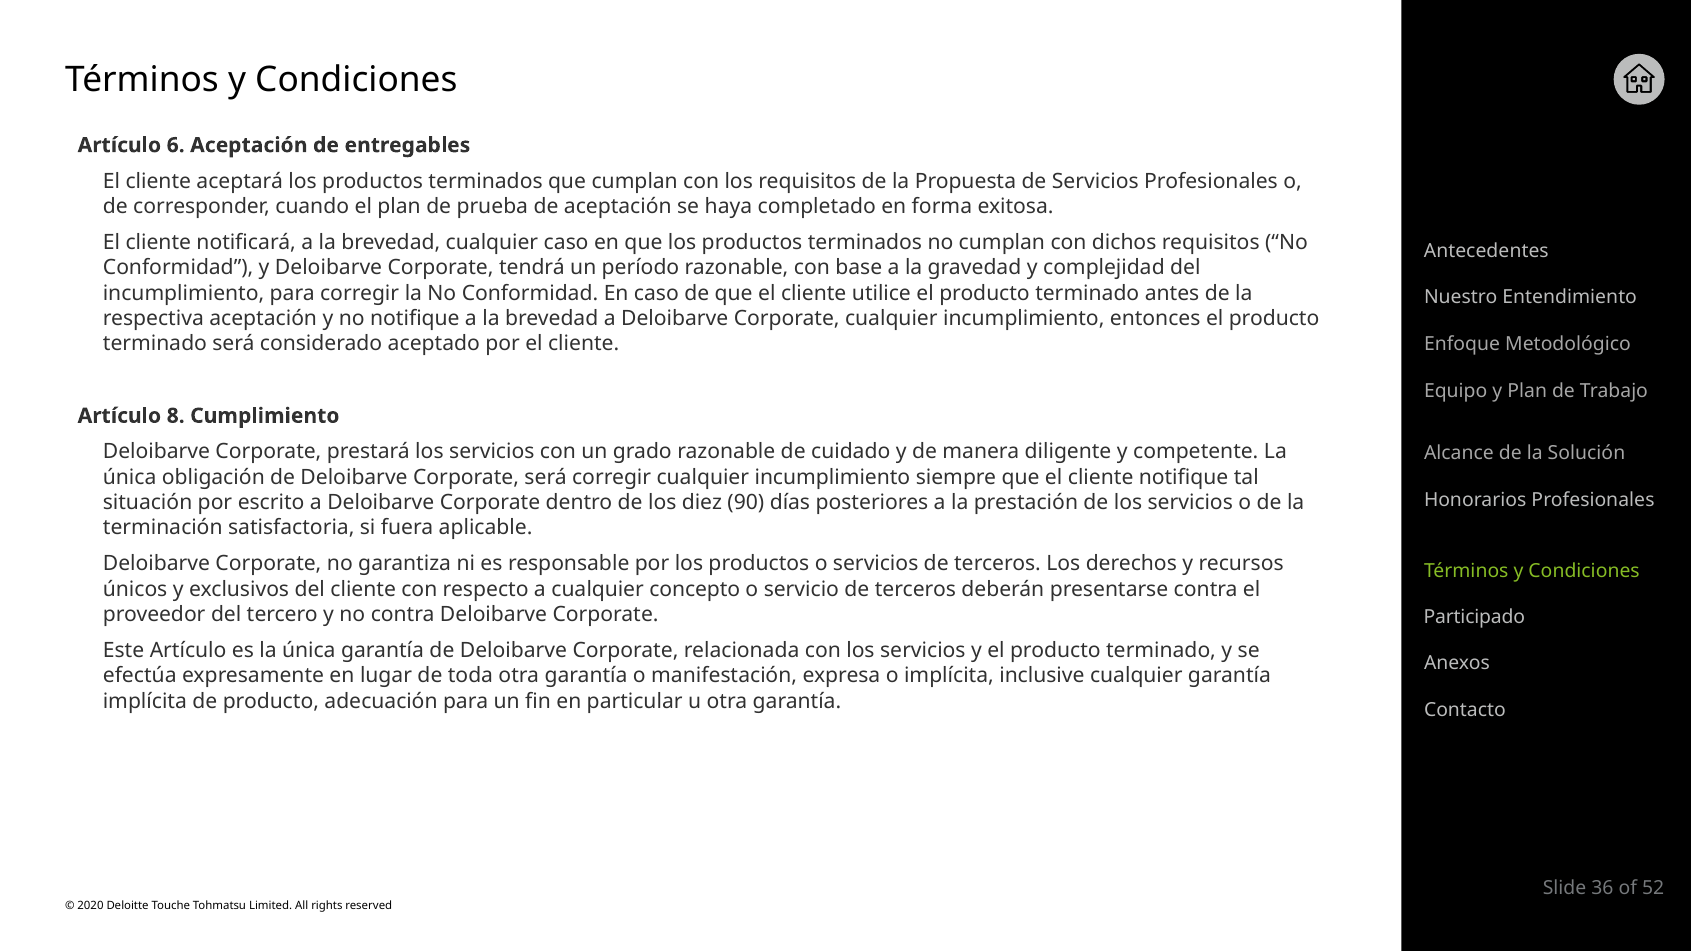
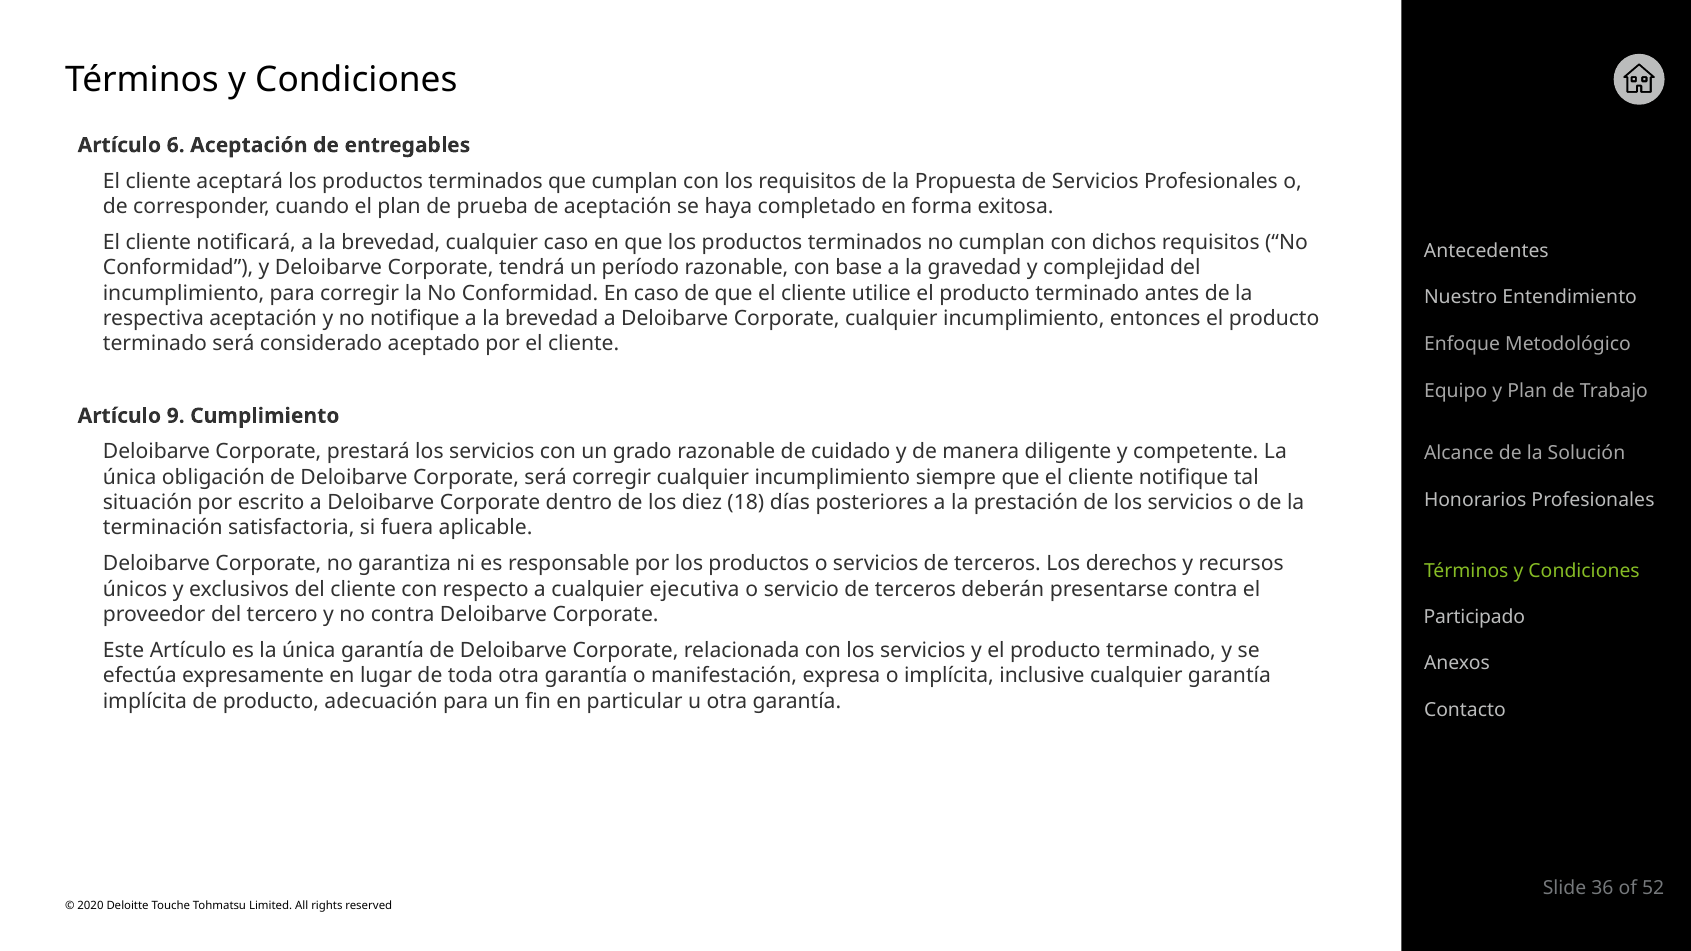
8: 8 -> 9
90: 90 -> 18
concepto: concepto -> ejecutiva
